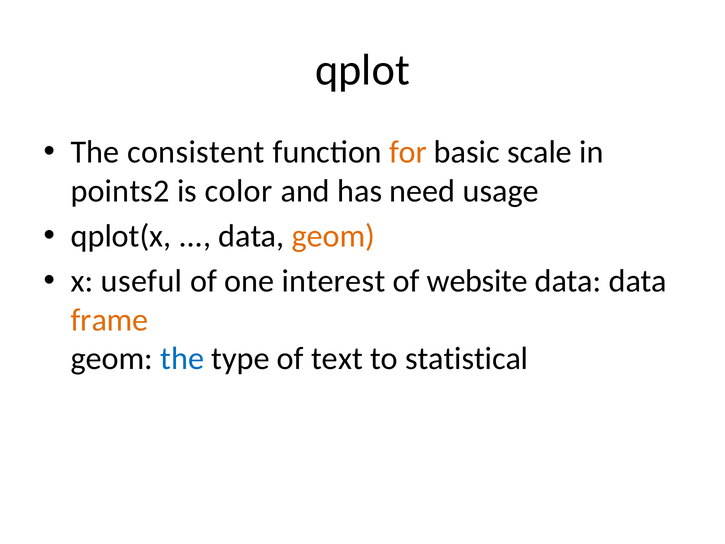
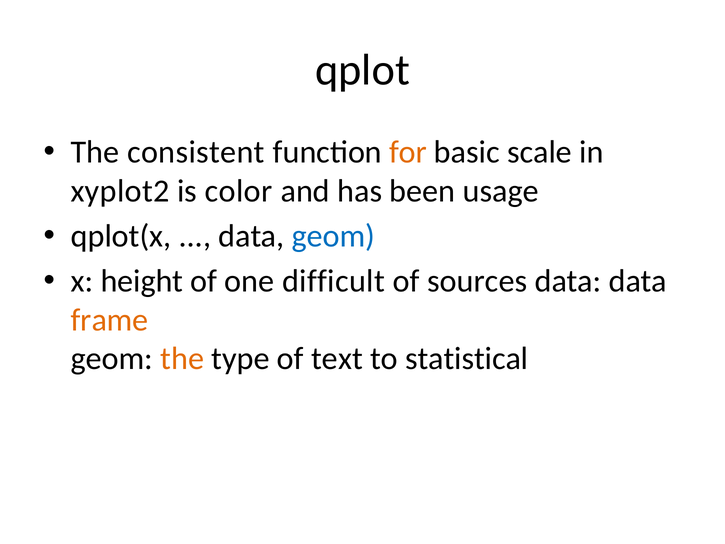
points2: points2 -> xyplot2
need: need -> been
geom at (333, 236) colour: orange -> blue
useful: useful -> height
interest: interest -> difficult
website: website -> sources
the at (182, 359) colour: blue -> orange
